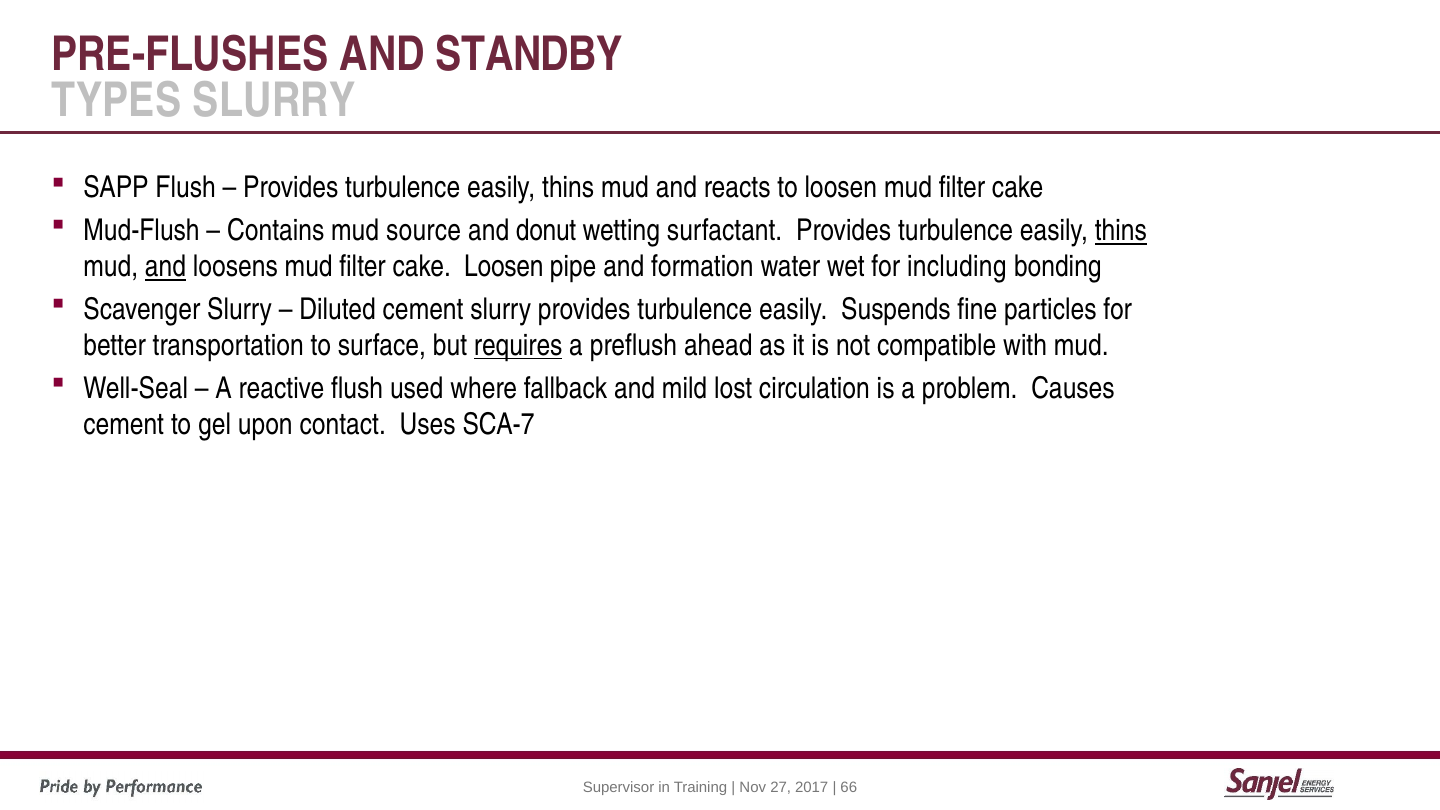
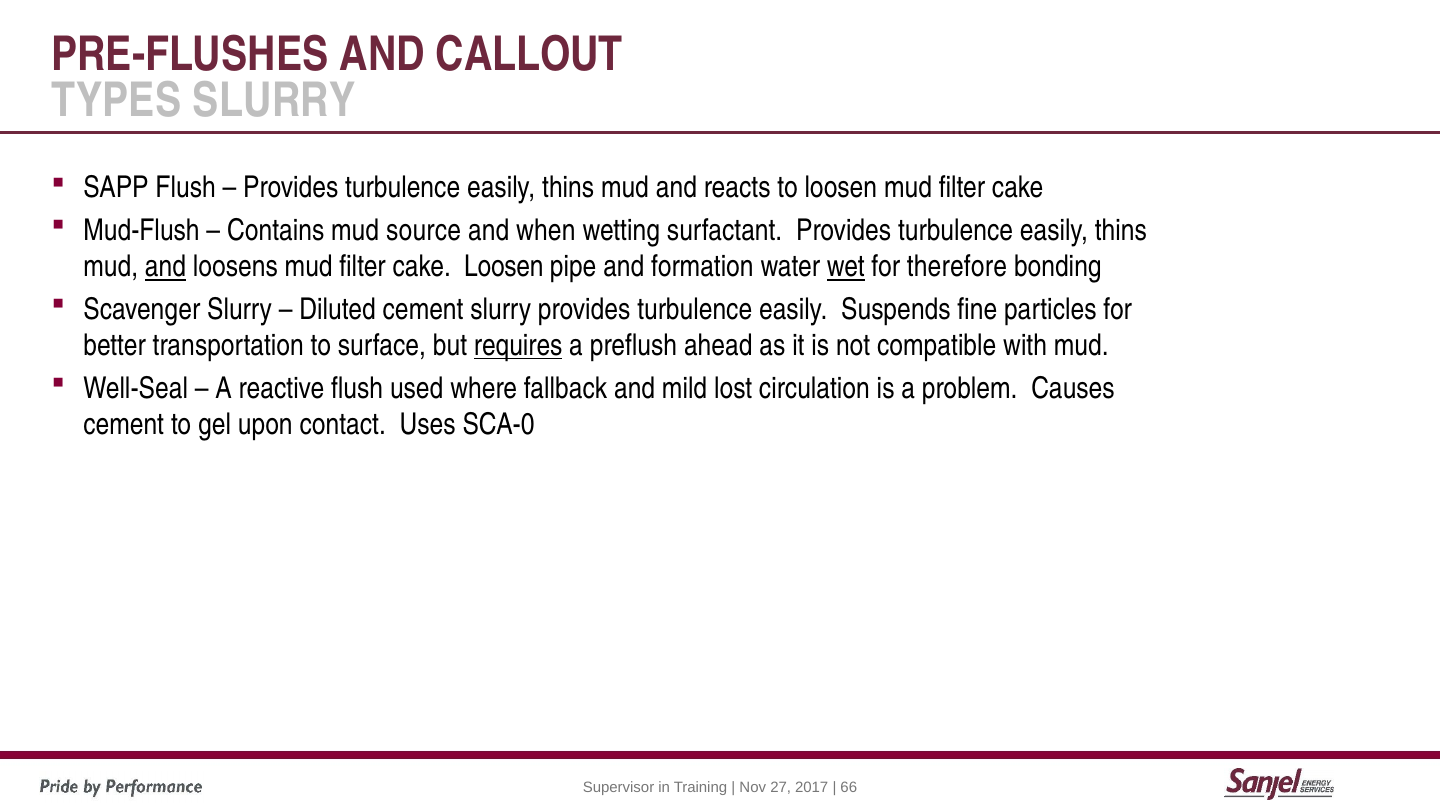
STANDBY: STANDBY -> CALLOUT
donut: donut -> when
thins at (1121, 231) underline: present -> none
wet underline: none -> present
including: including -> therefore
SCA-7: SCA-7 -> SCA-0
